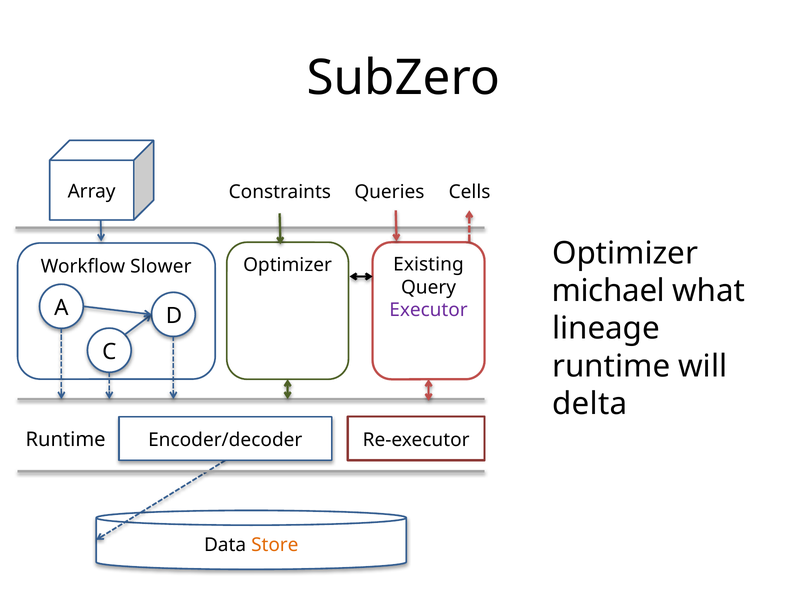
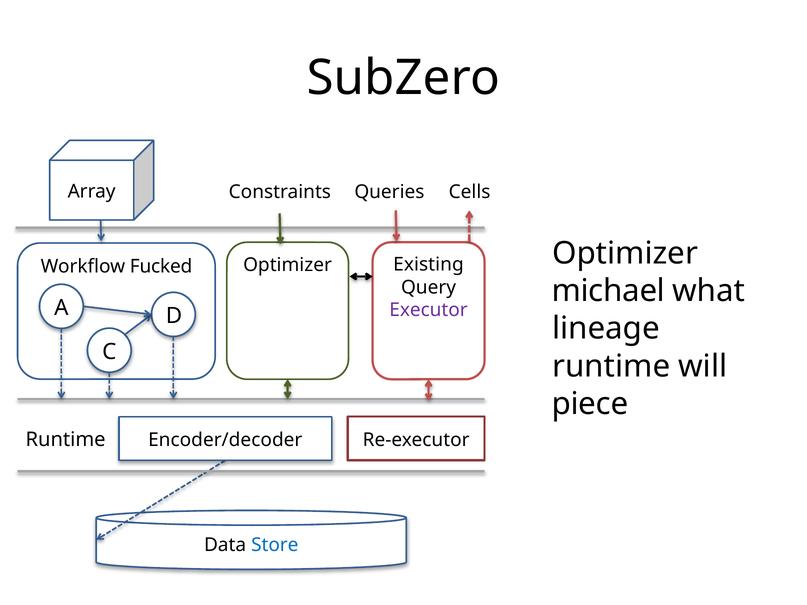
Slower: Slower -> Fucked
delta: delta -> piece
Store colour: orange -> blue
